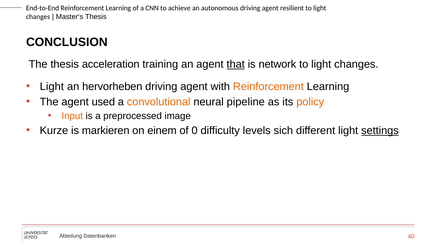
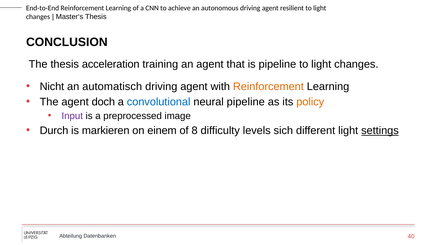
that underline: present -> none
is network: network -> pipeline
Light at (52, 87): Light -> Nicht
hervorheben: hervorheben -> automatisch
used: used -> doch
convolutional colour: orange -> blue
Input colour: orange -> purple
Kurze: Kurze -> Durch
0: 0 -> 8
